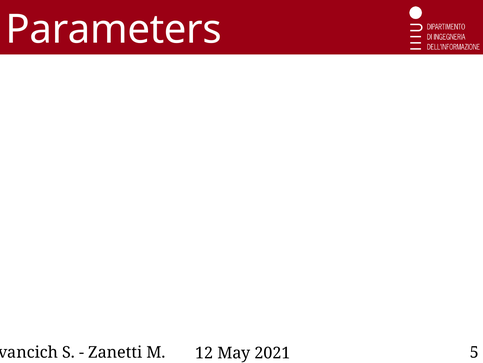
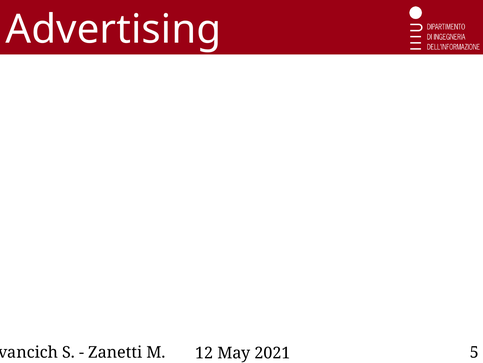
Parameters: Parameters -> Advertising
